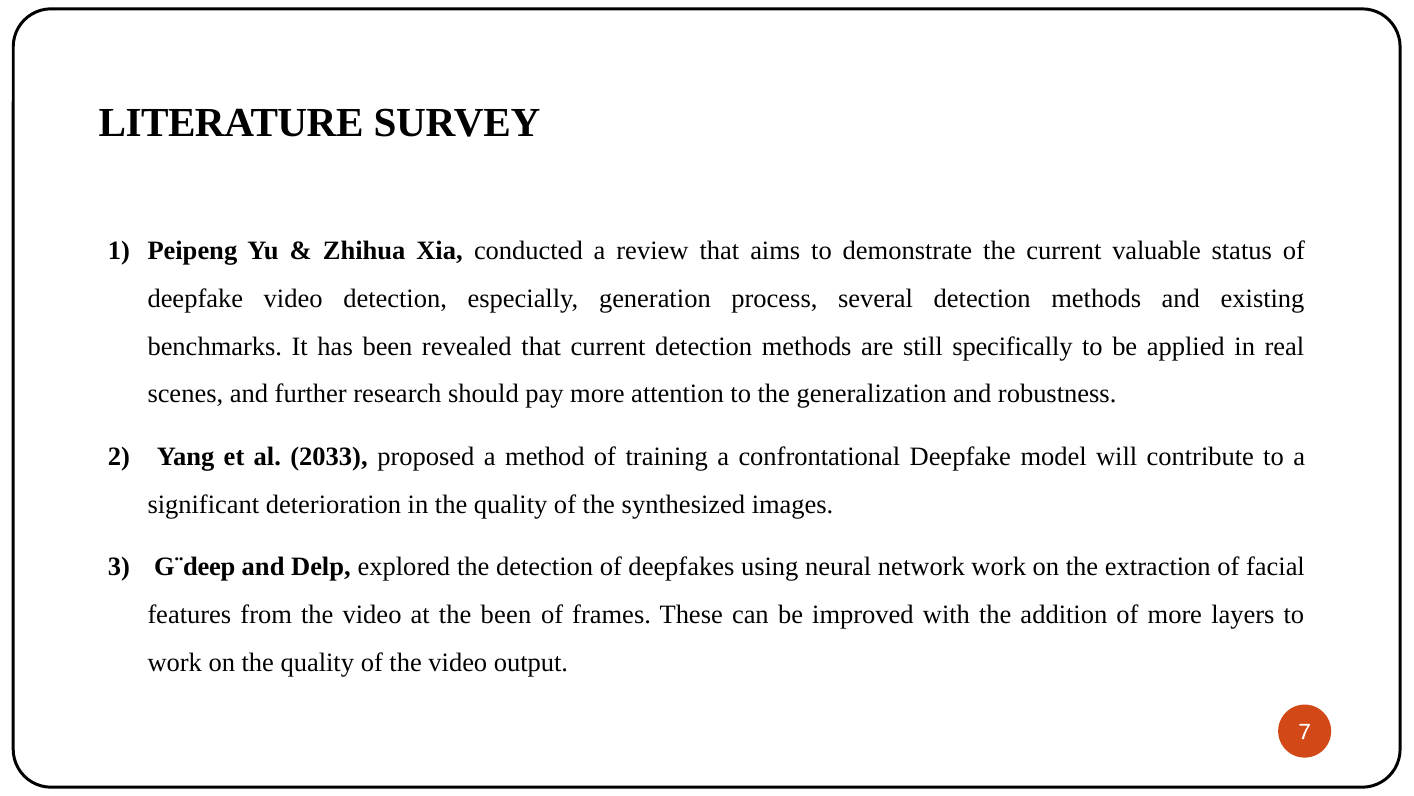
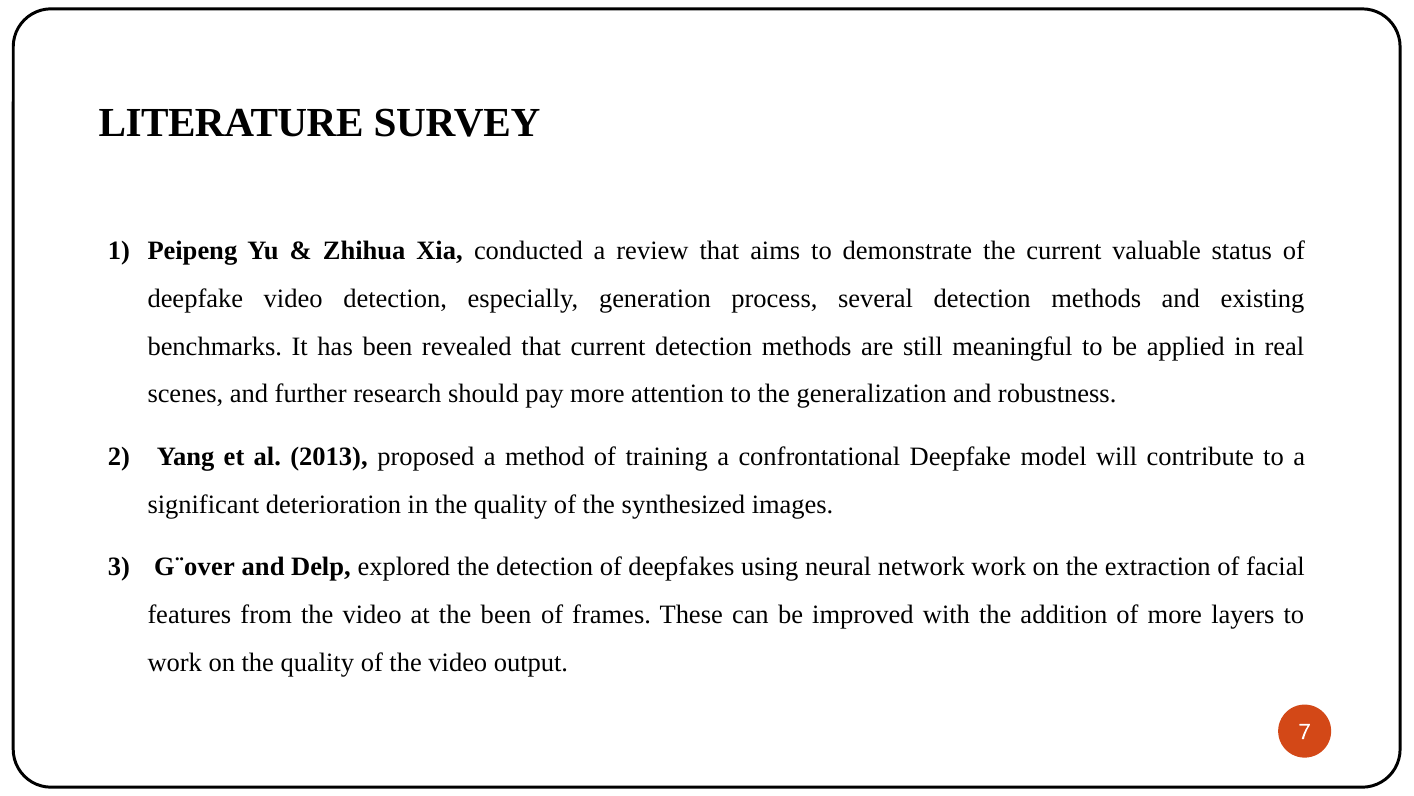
specifically: specifically -> meaningful
2033: 2033 -> 2013
G¨deep: G¨deep -> G¨over
